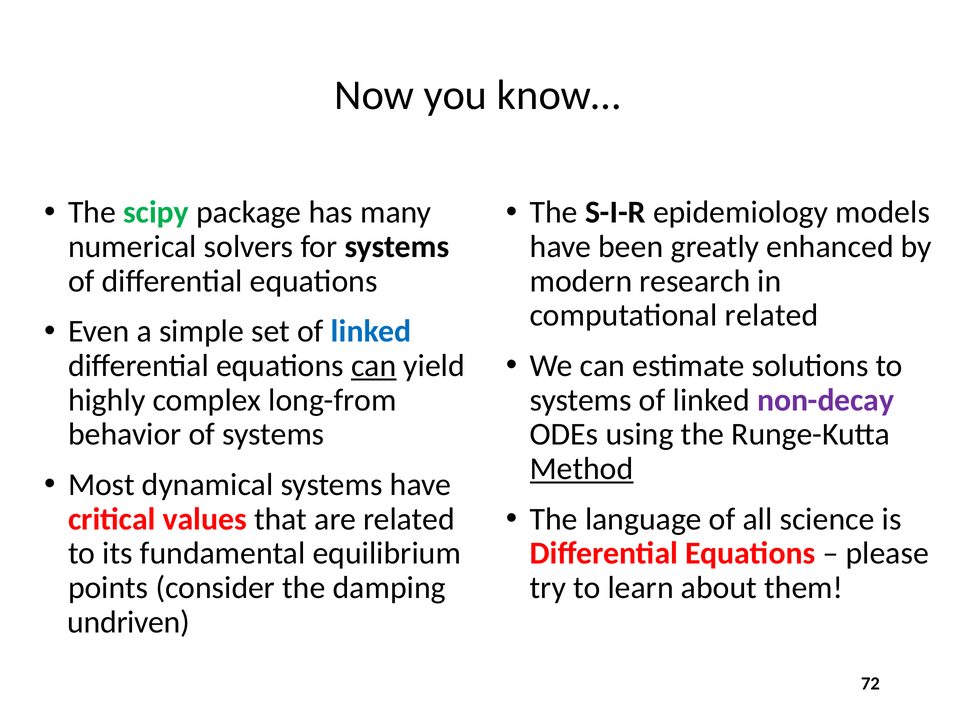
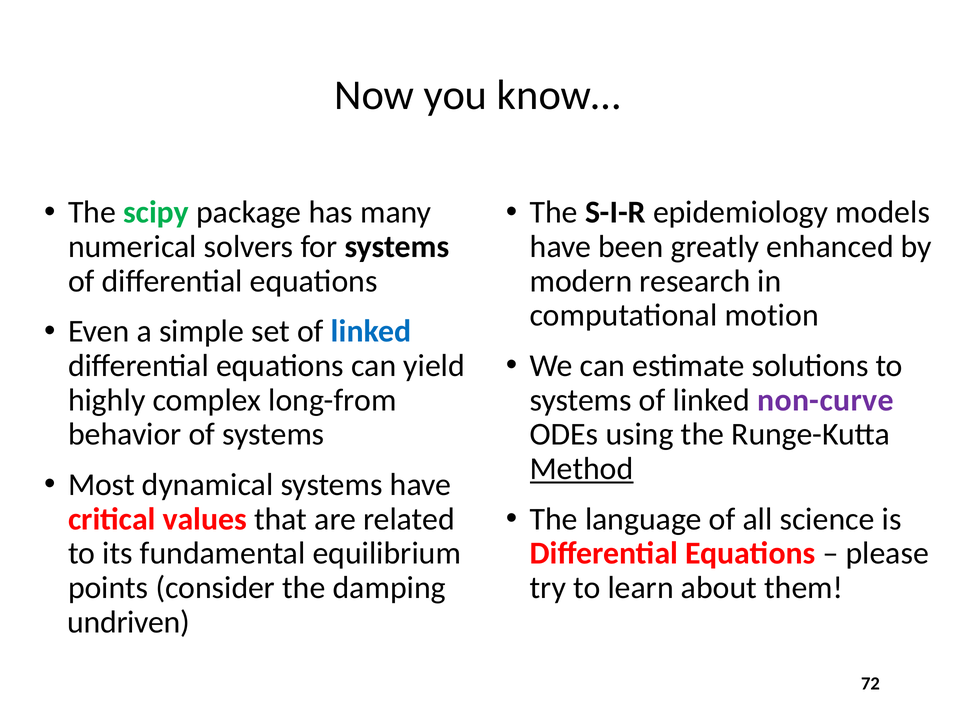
computational related: related -> motion
can at (374, 366) underline: present -> none
non-decay: non-decay -> non-curve
